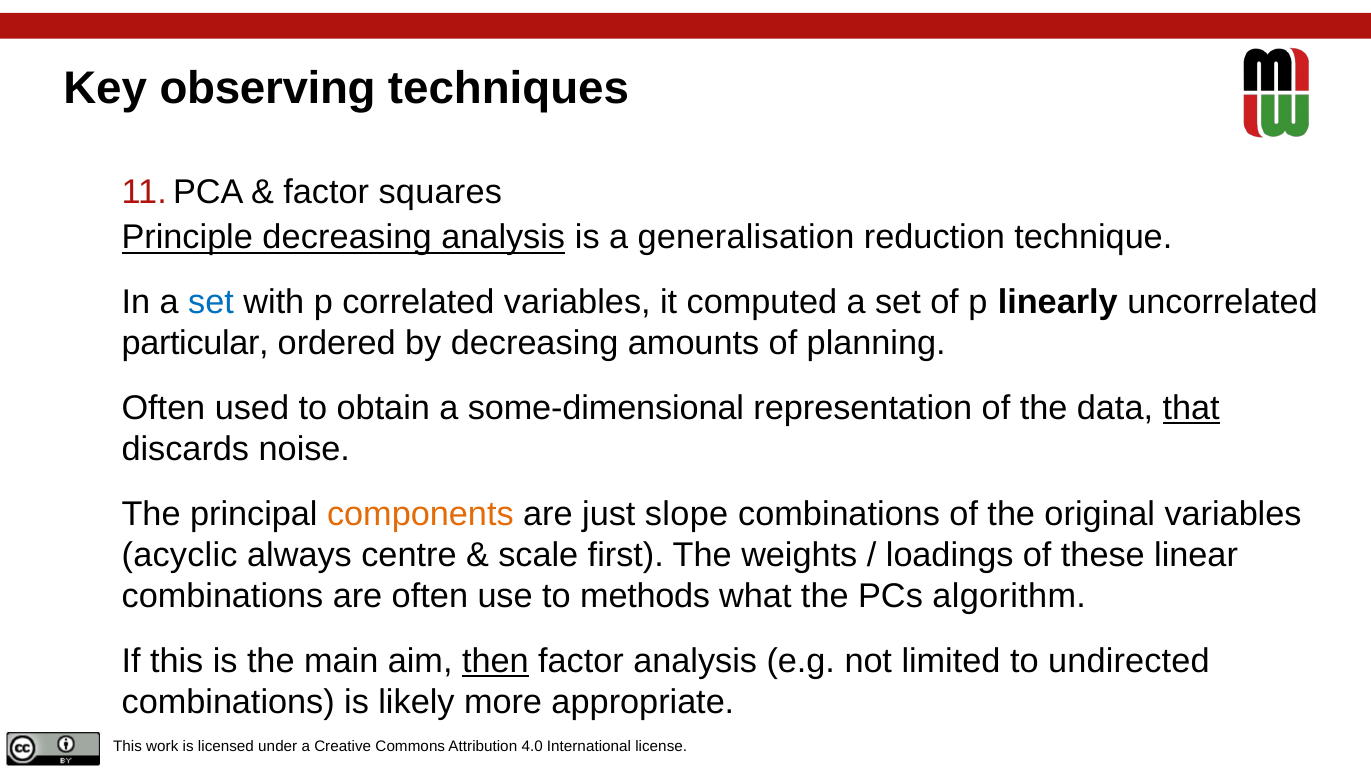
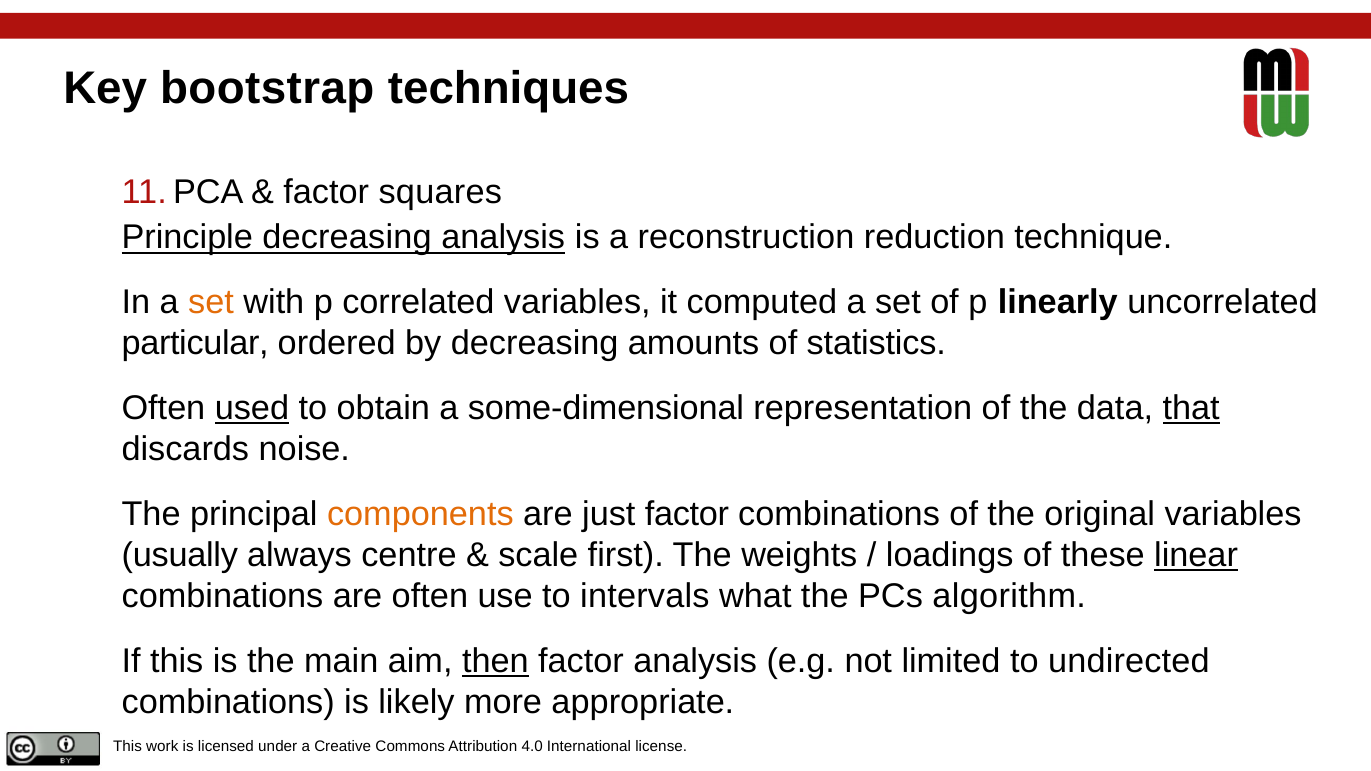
observing: observing -> bootstrap
generalisation: generalisation -> reconstruction
set at (211, 302) colour: blue -> orange
planning: planning -> statistics
used underline: none -> present
just slope: slope -> factor
acyclic: acyclic -> usually
linear underline: none -> present
methods: methods -> intervals
